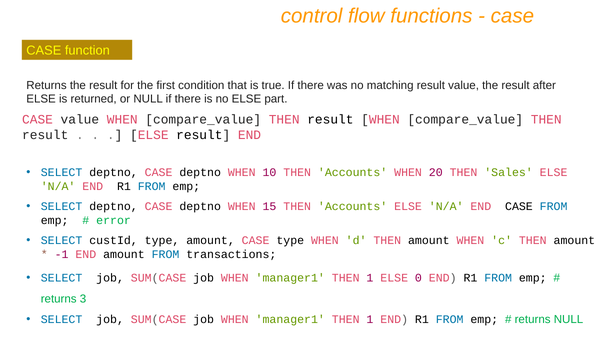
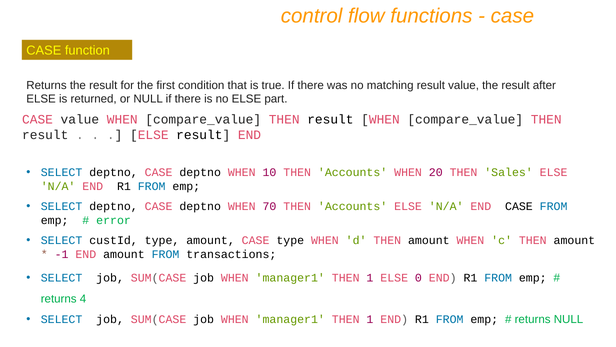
15: 15 -> 70
3: 3 -> 4
